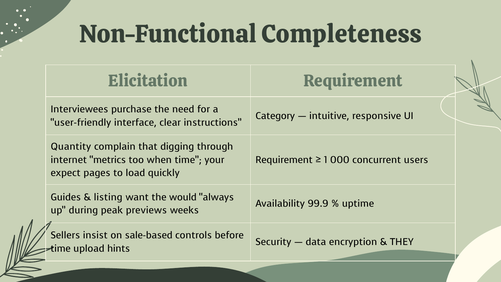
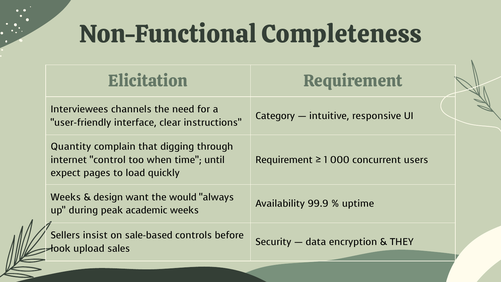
purchase: purchase -> channels
metrics: metrics -> control
your: your -> until
Guides at (66, 197): Guides -> Weeks
listing: listing -> design
previews: previews -> academic
time at (61, 248): time -> look
hints: hints -> sales
